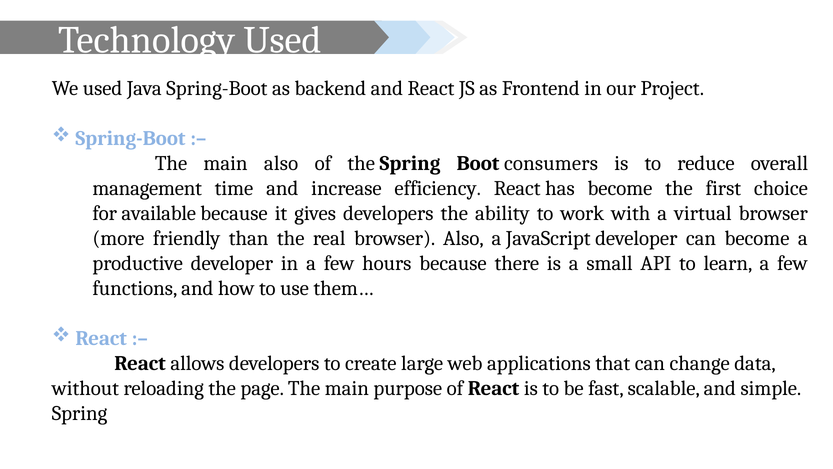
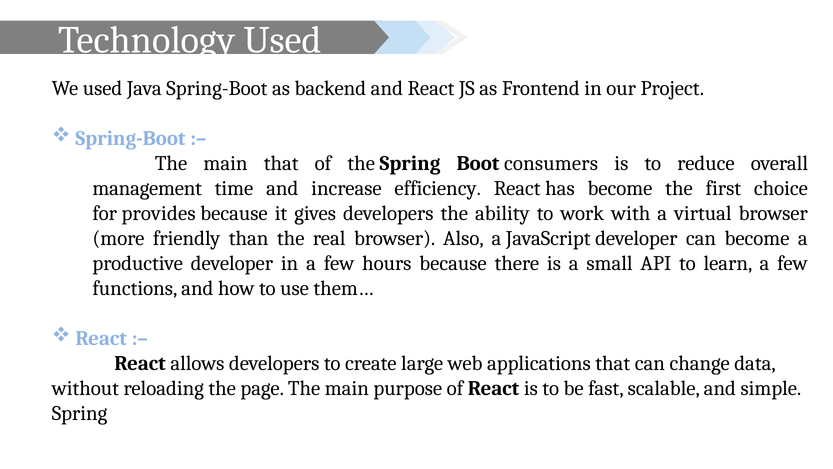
main also: also -> that
available: available -> provides
